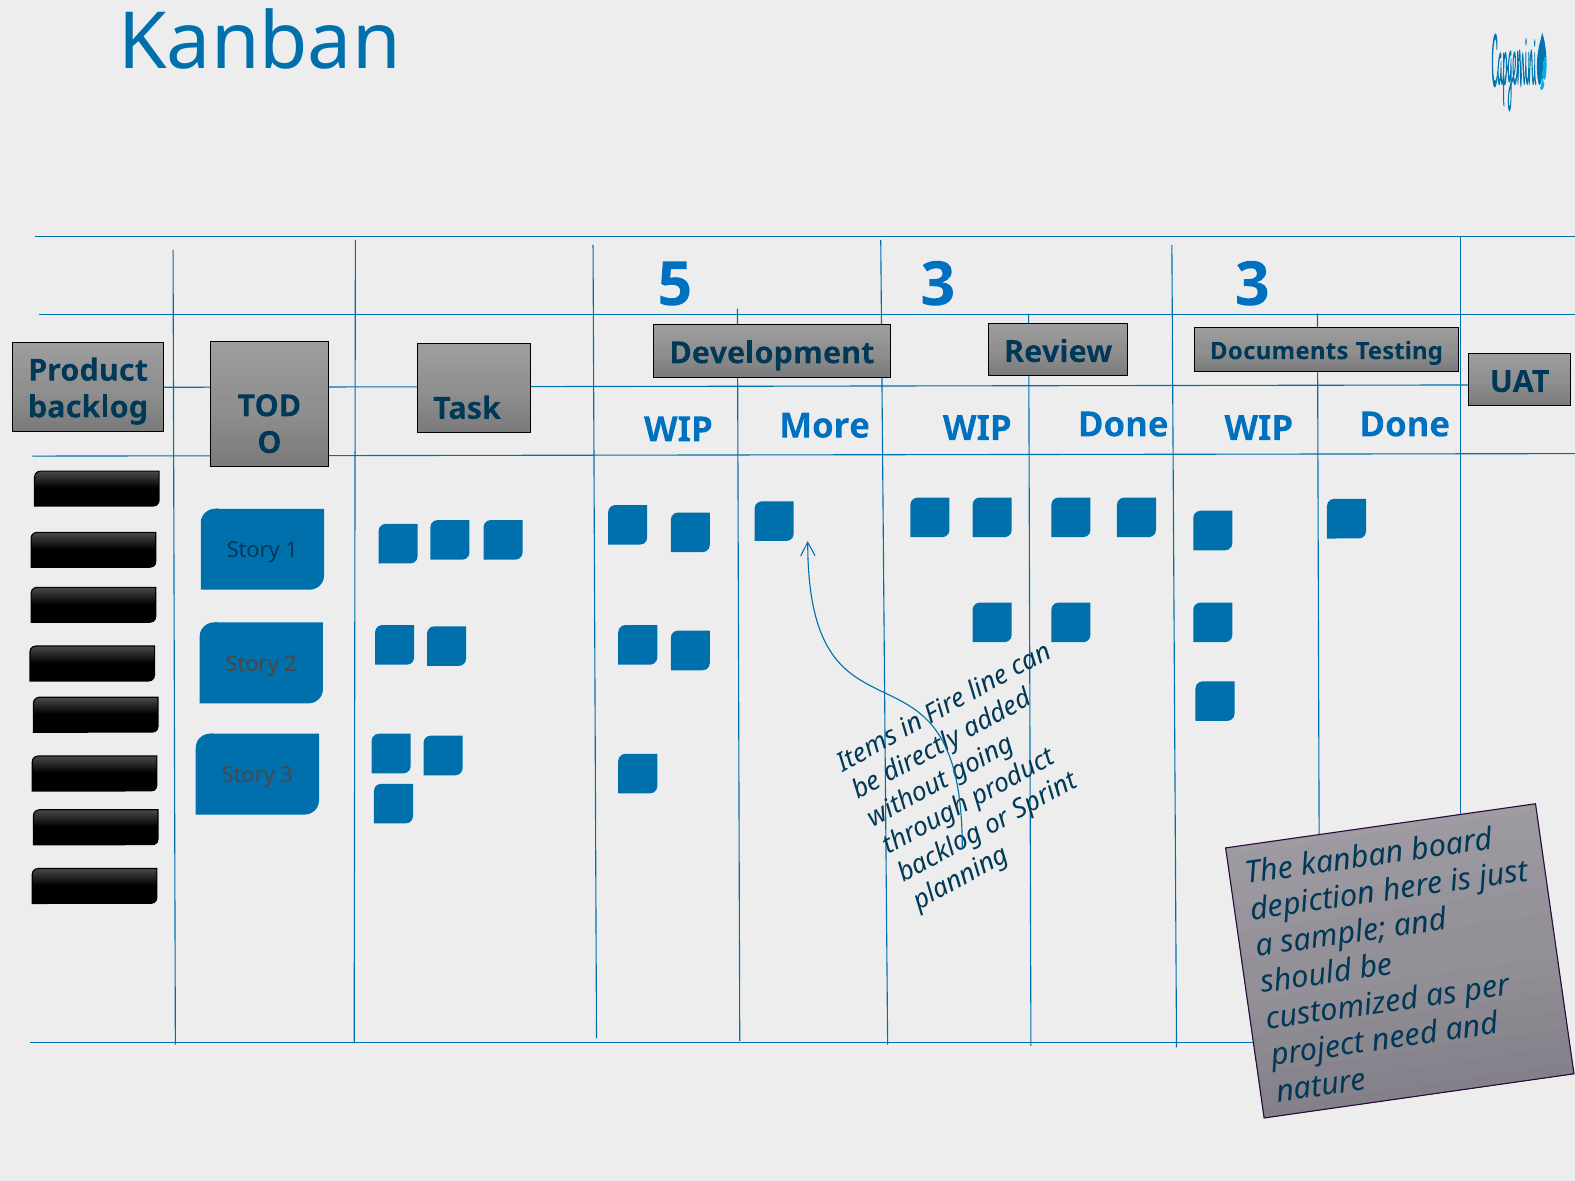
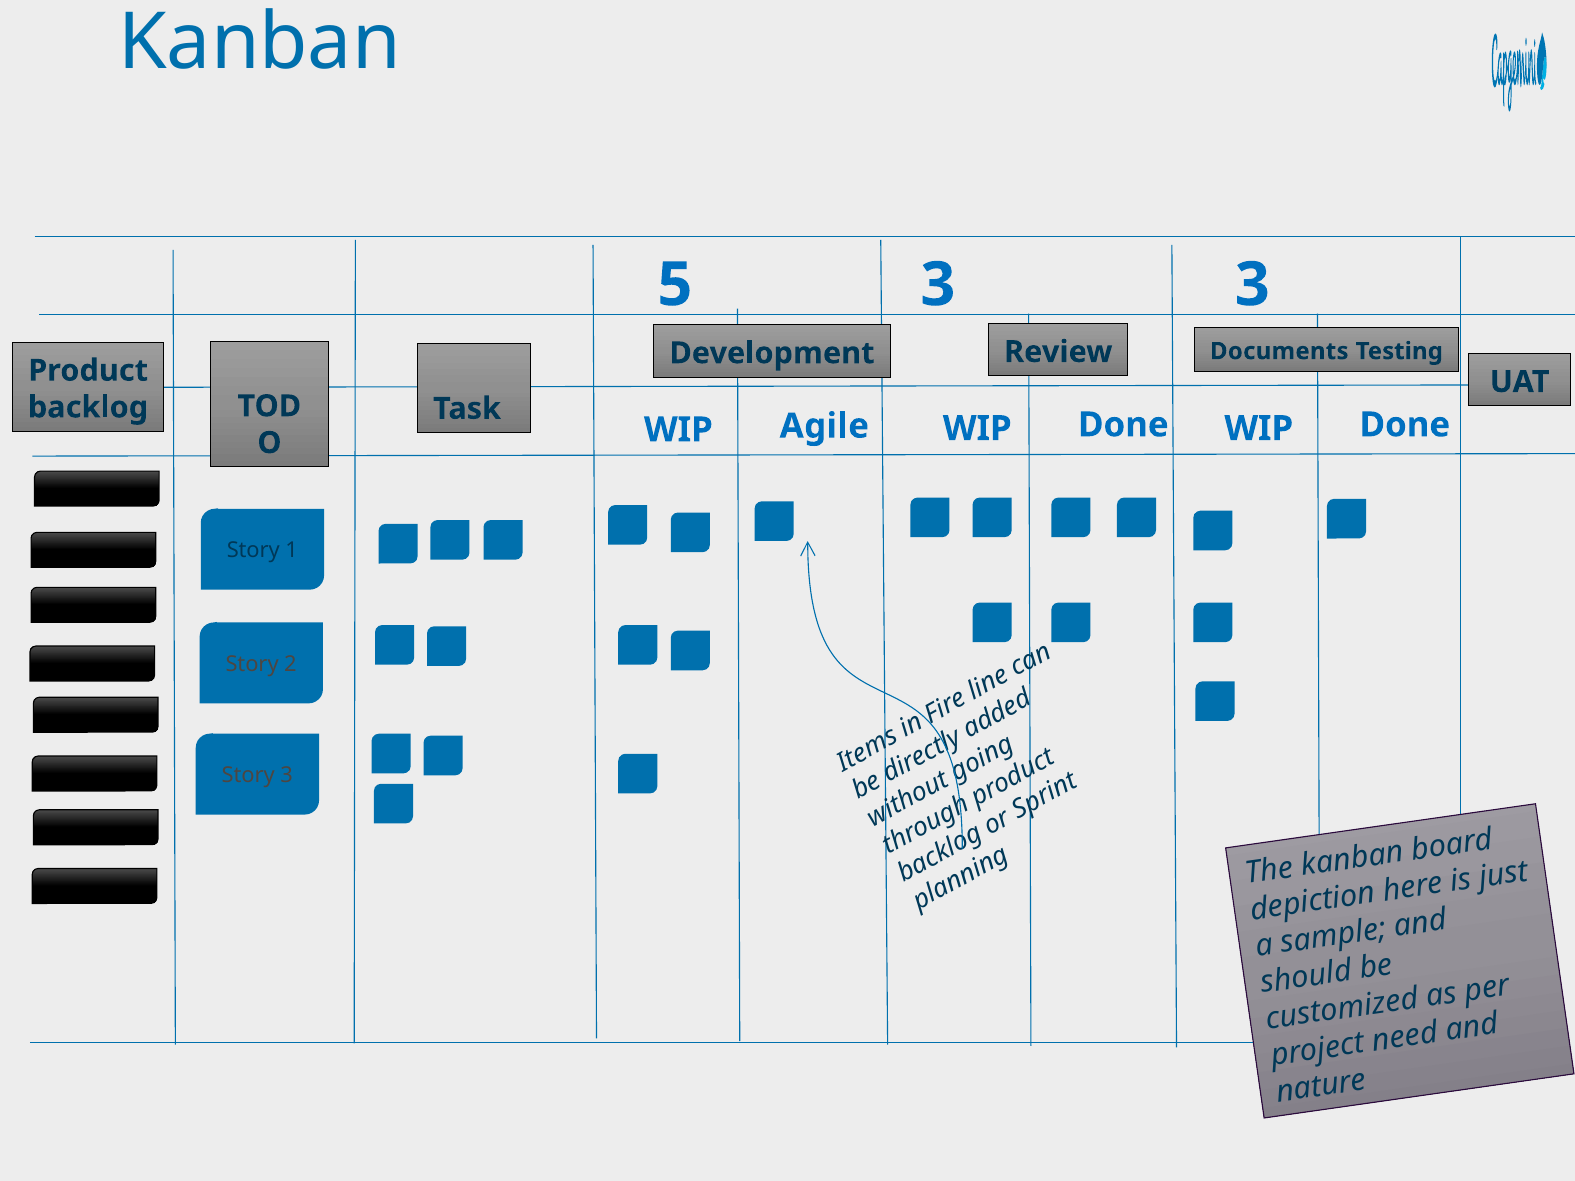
More: More -> Agile
